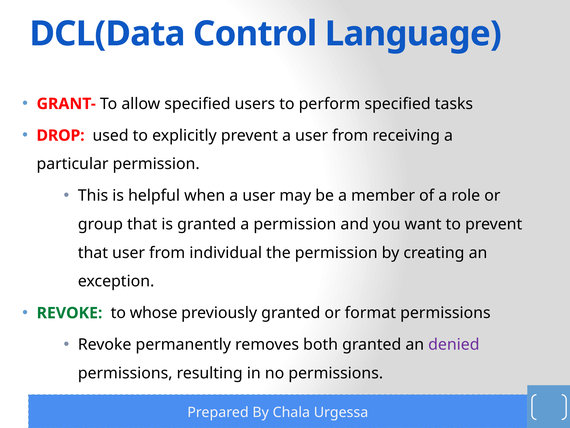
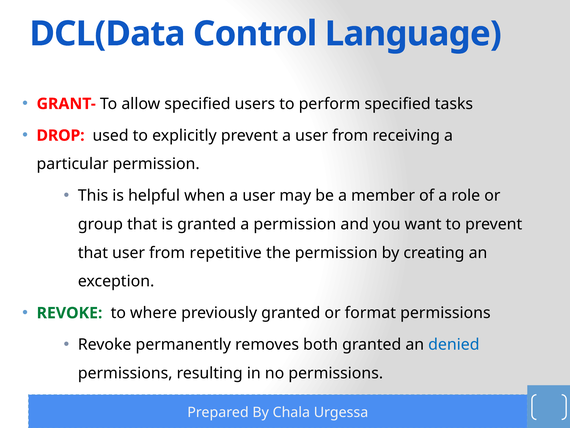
individual: individual -> repetitive
whose: whose -> where
denied colour: purple -> blue
